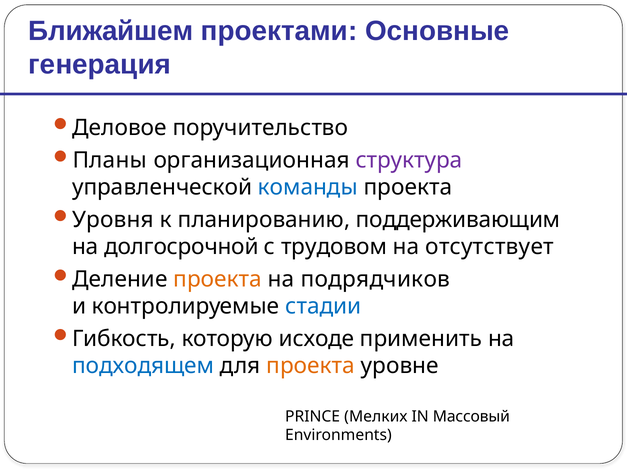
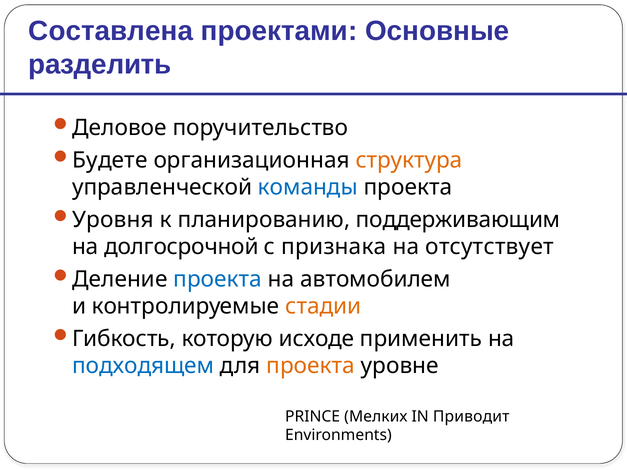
Ближайшем: Ближайшем -> Составлена
генерация: генерация -> разделить
Планы: Планы -> Будете
структура colour: purple -> orange
трудовом: трудовом -> признака
проекта at (218, 279) colour: orange -> blue
подрядчиков: подрядчиков -> автомобилем
стадии colour: blue -> orange
Массовый: Массовый -> Приводит
